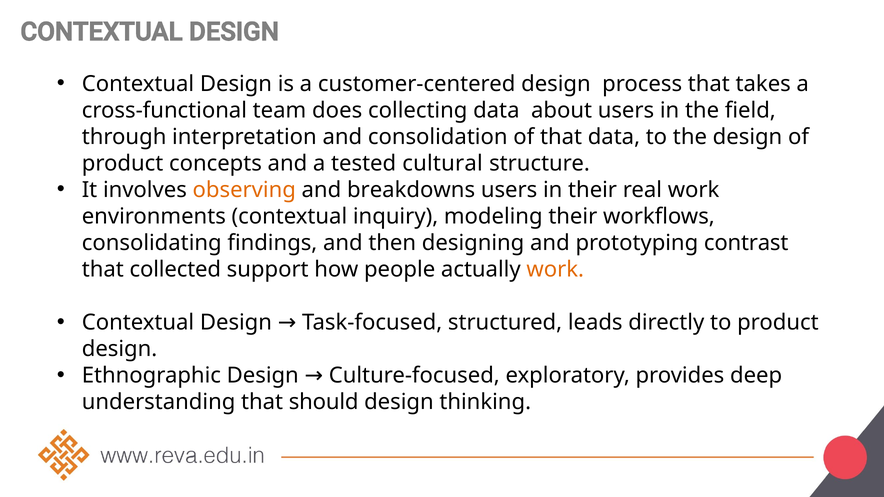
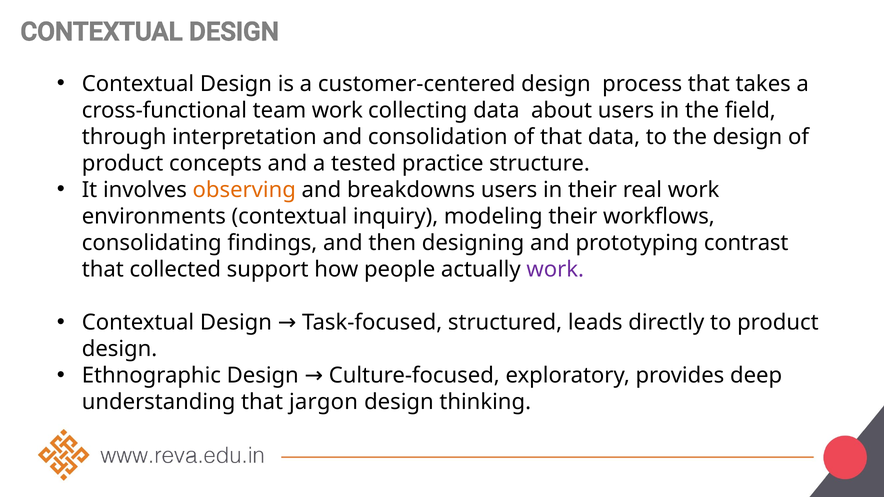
team does: does -> work
cultural: cultural -> practice
work at (555, 270) colour: orange -> purple
should: should -> jargon
